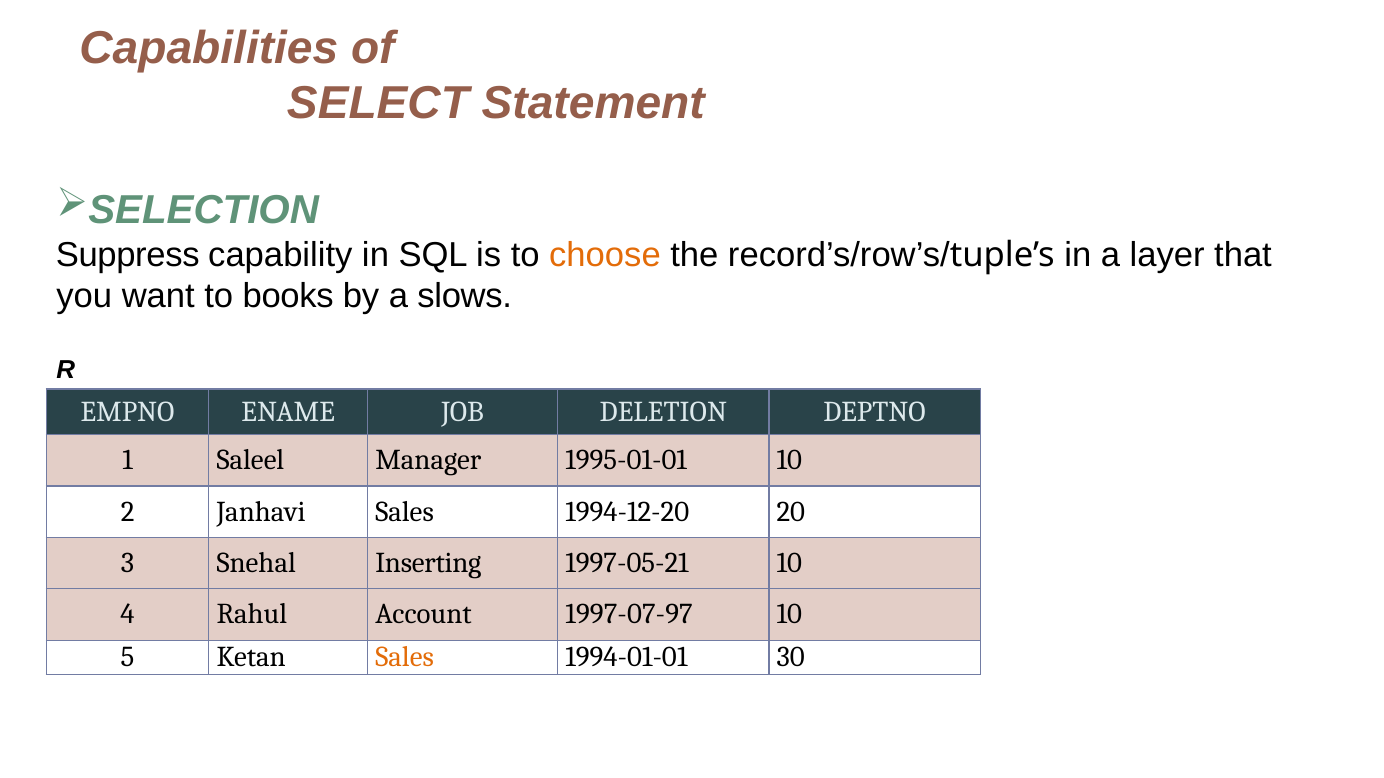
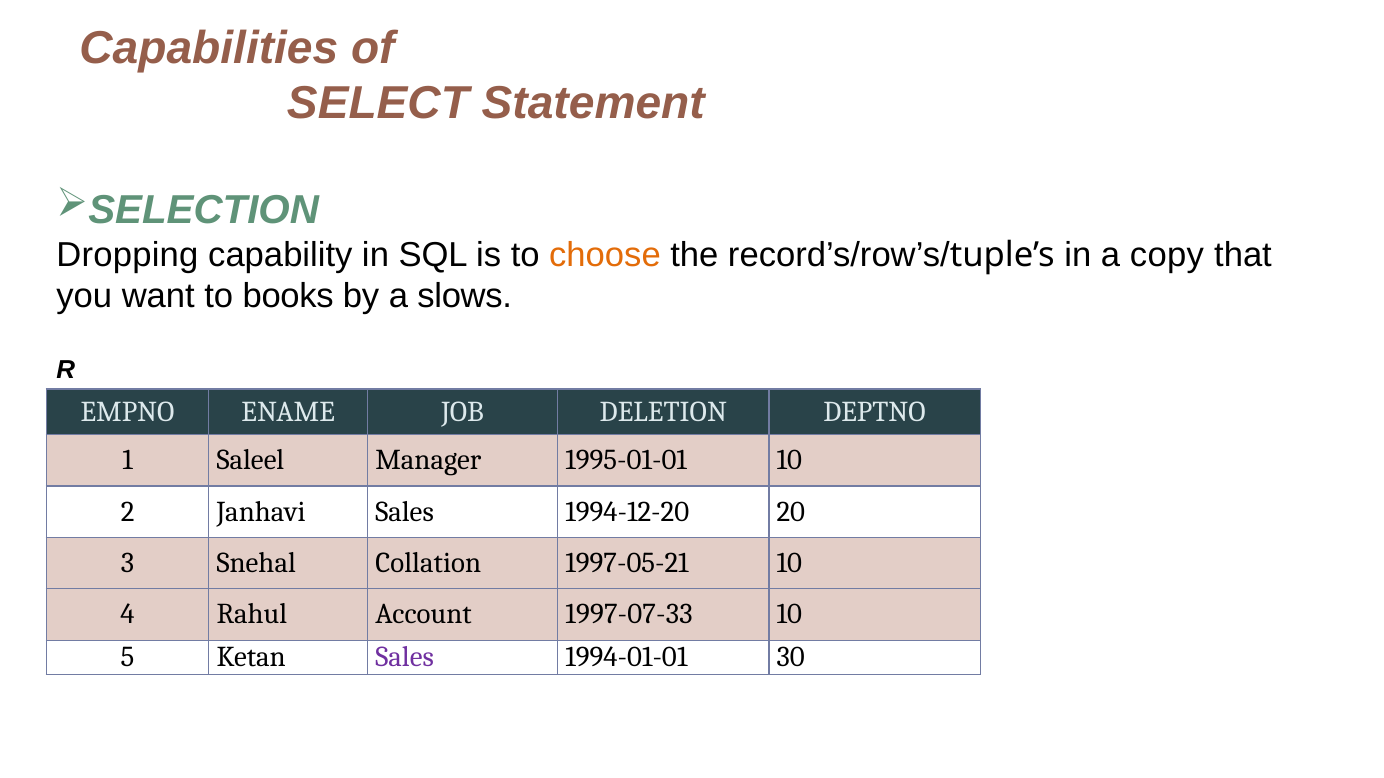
Suppress: Suppress -> Dropping
layer: layer -> copy
Inserting: Inserting -> Collation
1997-07-97: 1997-07-97 -> 1997-07-33
Sales at (405, 657) colour: orange -> purple
